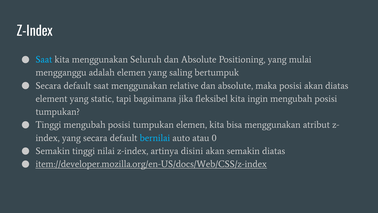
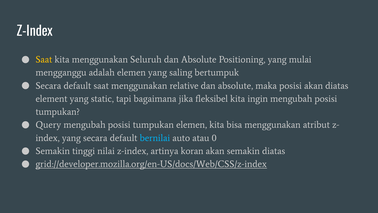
Saat at (44, 59) colour: light blue -> yellow
Tinggi at (48, 125): Tinggi -> Query
disini: disini -> koran
item://developer.mozilla.org/en-US/docs/Web/CSS/z-index: item://developer.mozilla.org/en-US/docs/Web/CSS/z-index -> grid://developer.mozilla.org/en-US/docs/Web/CSS/z-index
